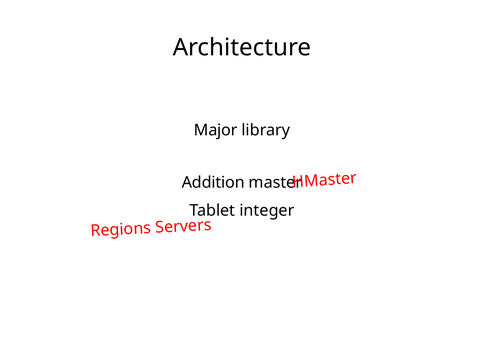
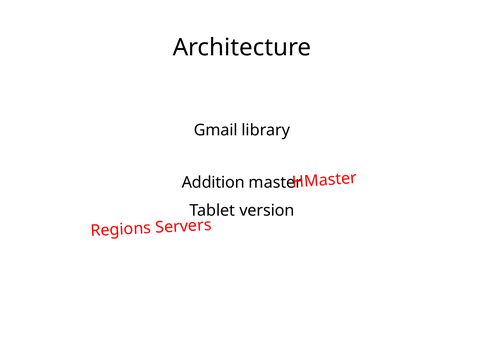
Major: Major -> Gmail
integer: integer -> version
